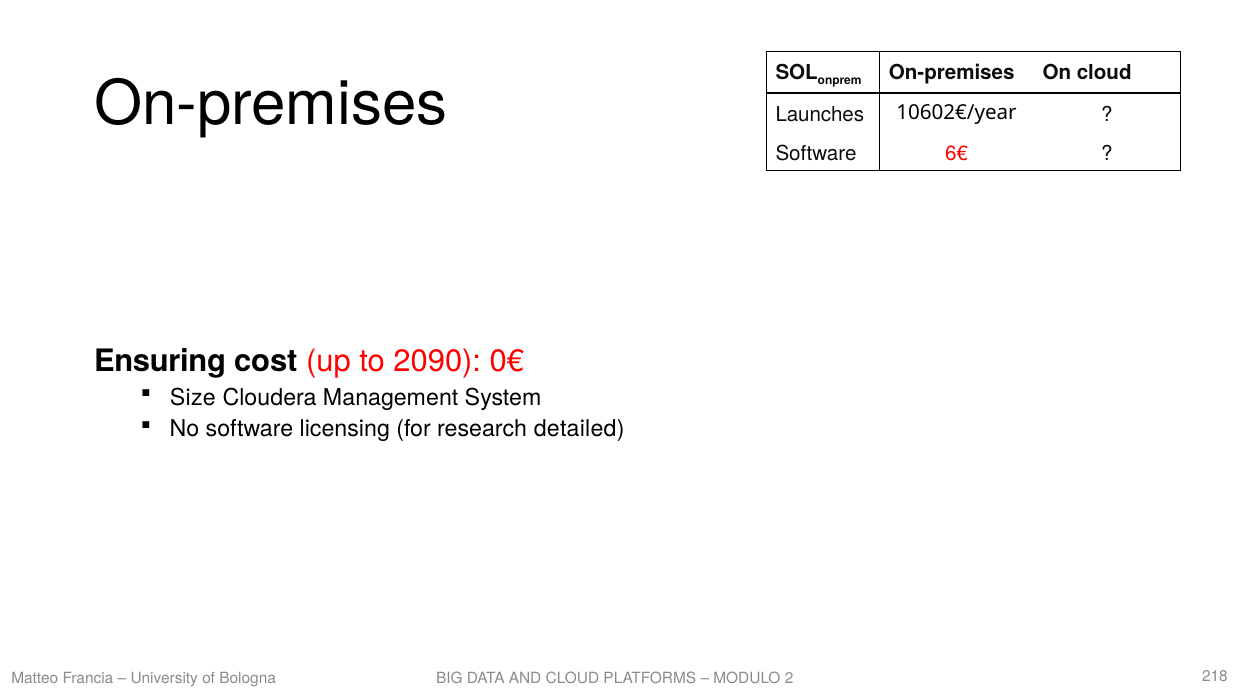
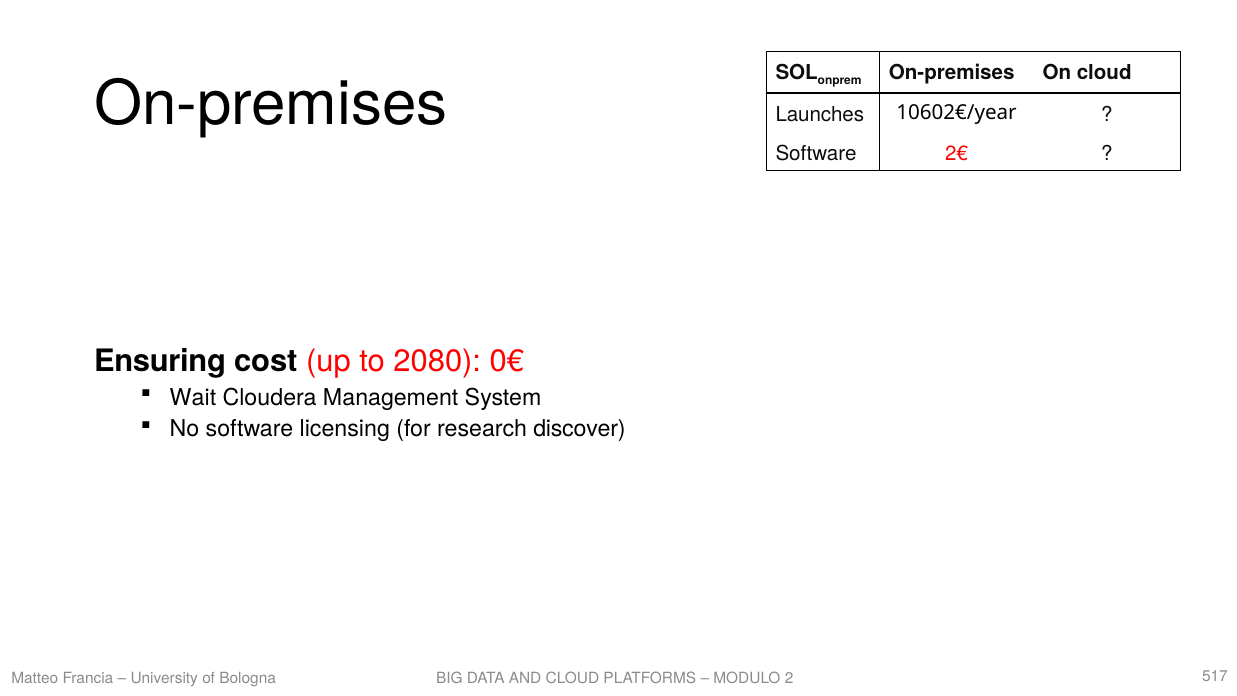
6€: 6€ -> 2€
2090: 2090 -> 2080
Size: Size -> Wait
detailed: detailed -> discover
218: 218 -> 517
